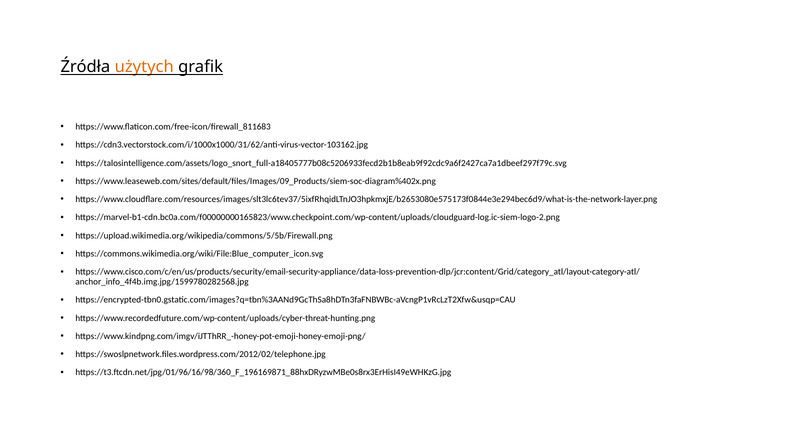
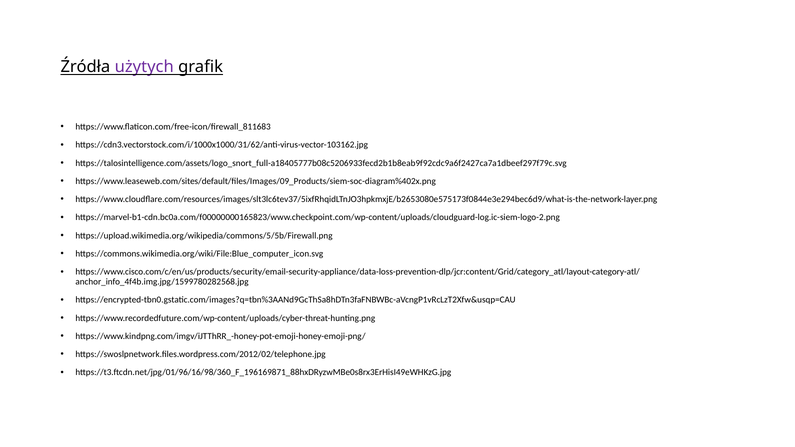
użytych colour: orange -> purple
